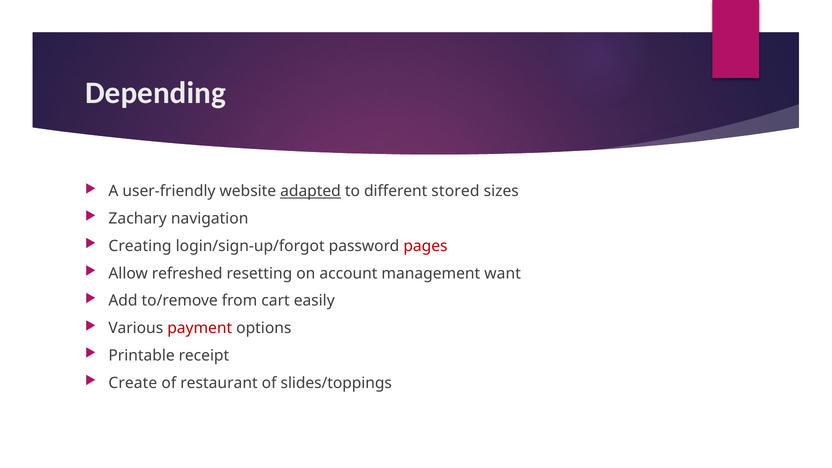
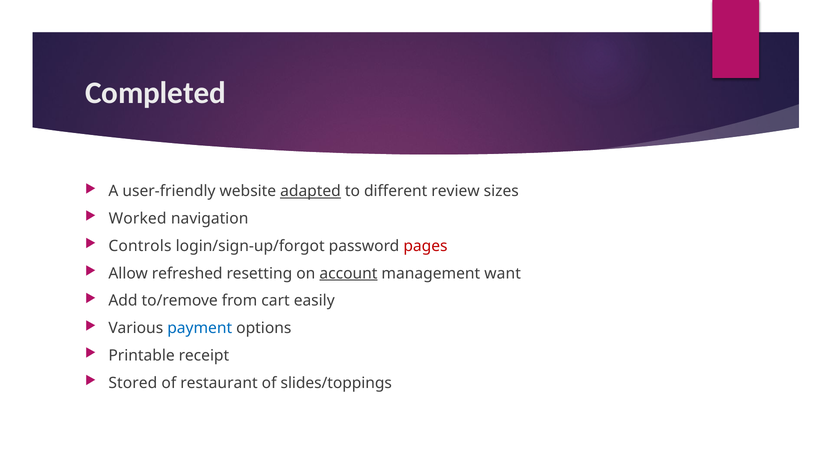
Depending: Depending -> Completed
stored: stored -> review
Zachary: Zachary -> Worked
Creating: Creating -> Controls
account underline: none -> present
payment colour: red -> blue
Create: Create -> Stored
